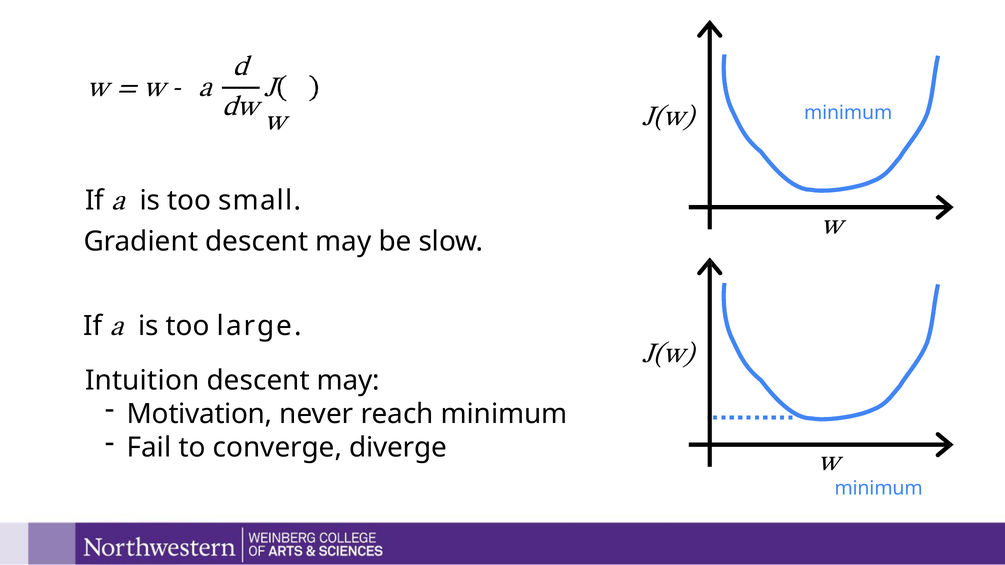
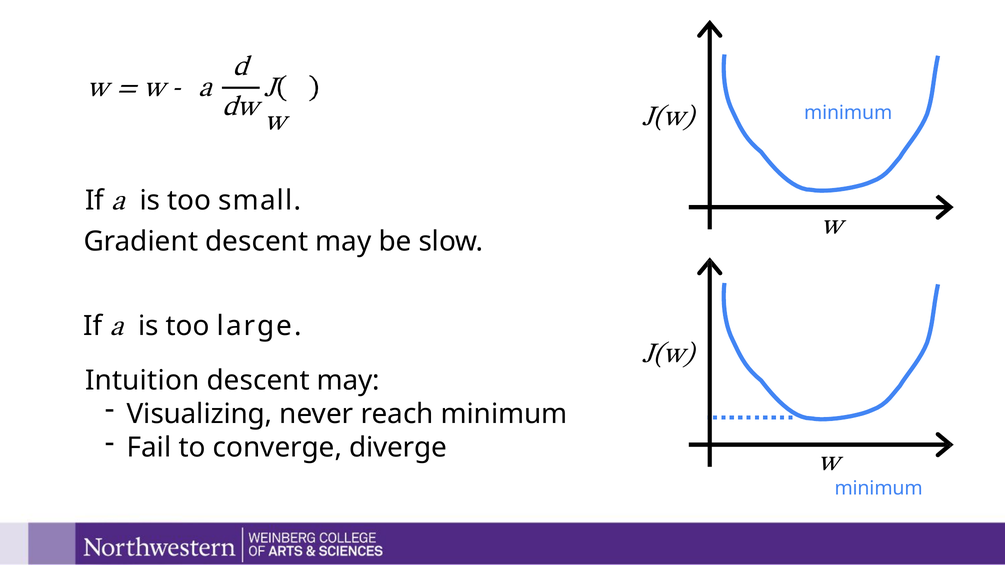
Motivation: Motivation -> Visualizing
